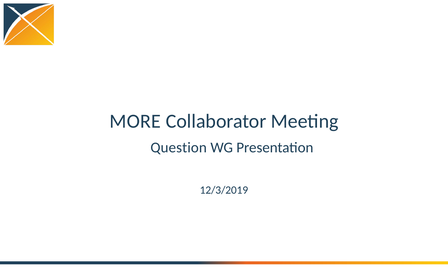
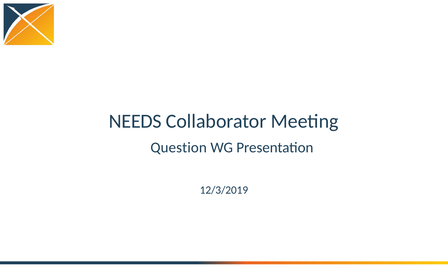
MORE: MORE -> NEEDS
